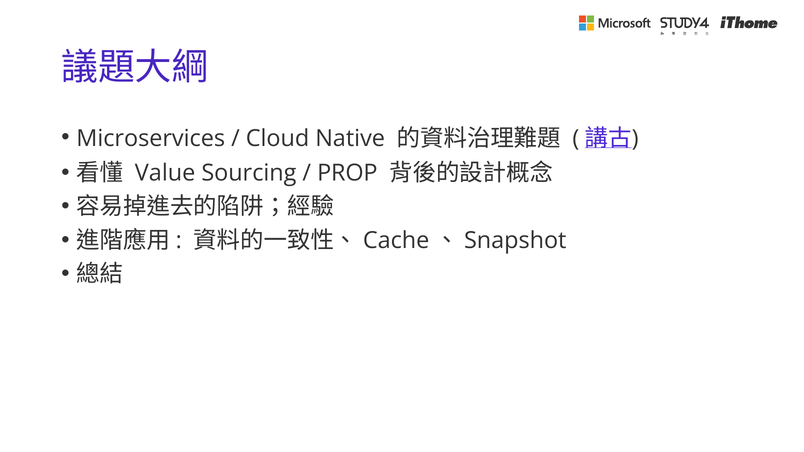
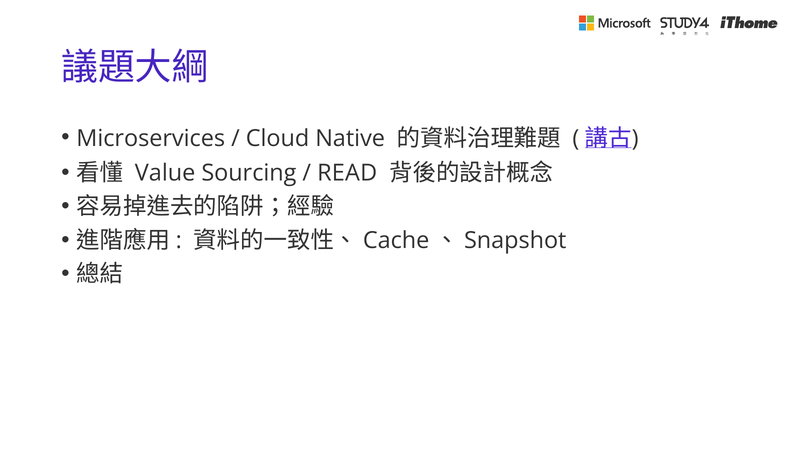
PROP: PROP -> READ
